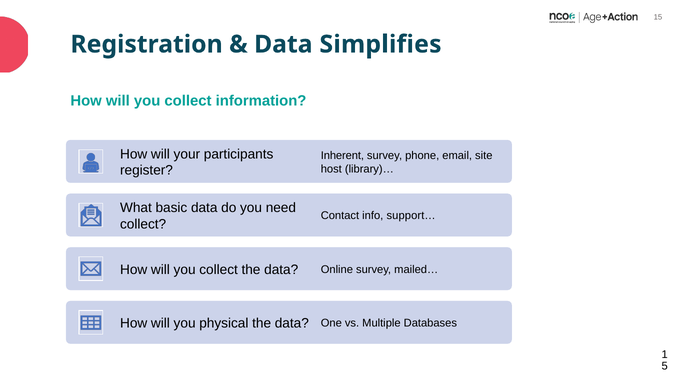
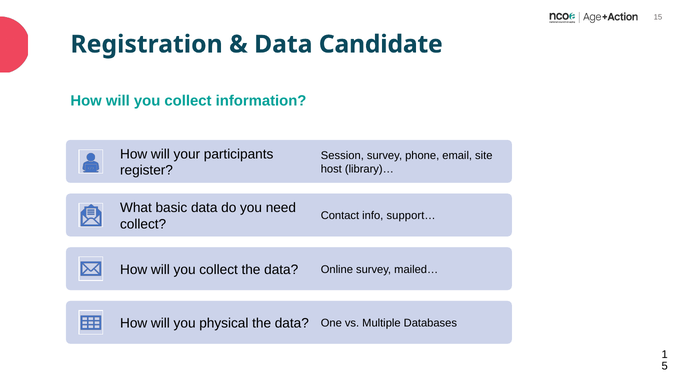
Simplifies: Simplifies -> Candidate
Inherent: Inherent -> Session
